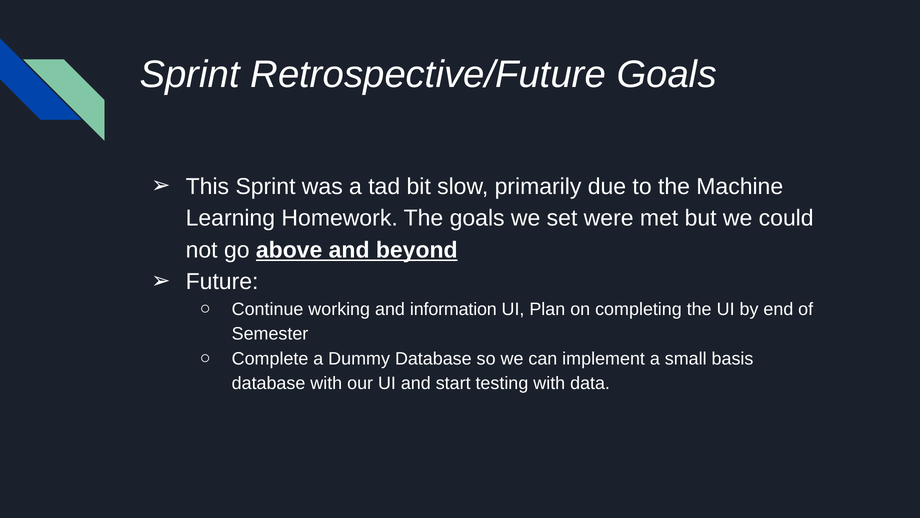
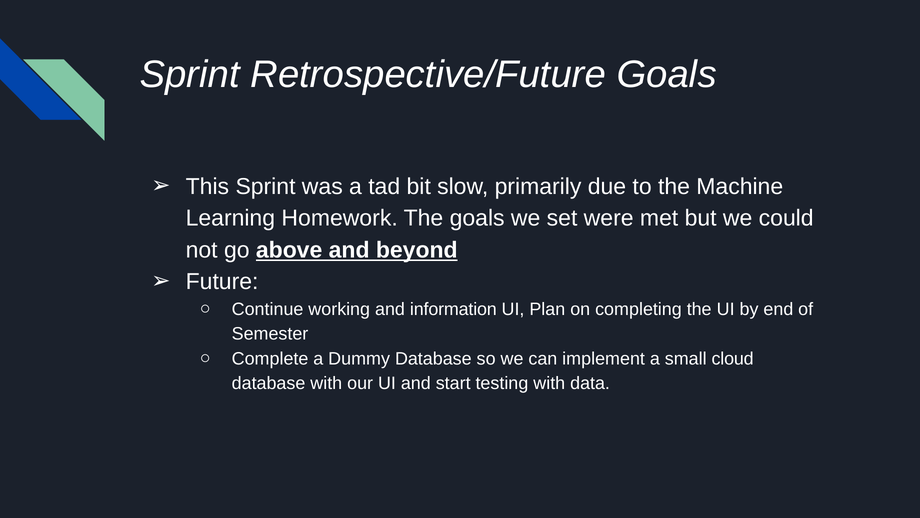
basis: basis -> cloud
